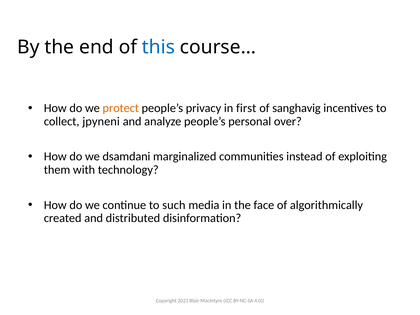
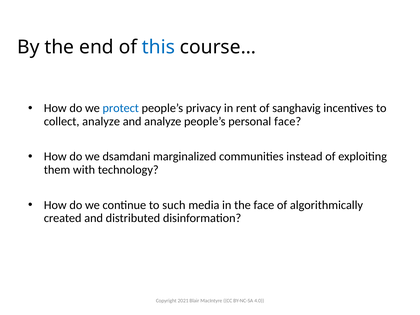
protect colour: orange -> blue
first: first -> rent
collect jpyneni: jpyneni -> analyze
personal over: over -> face
